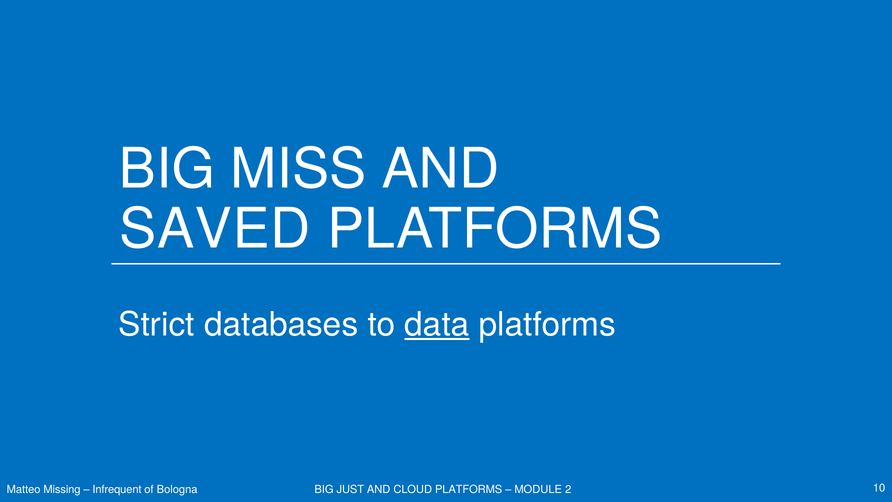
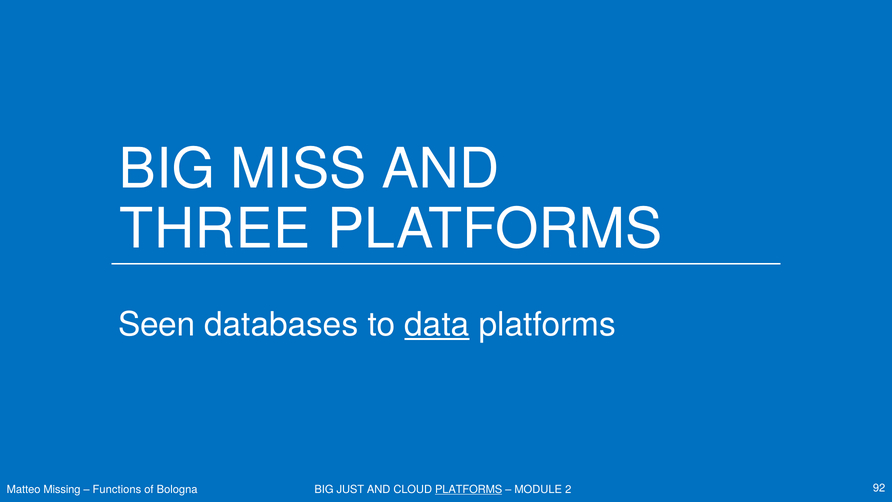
SAVED: SAVED -> THREE
Strict: Strict -> Seen
Infrequent: Infrequent -> Functions
PLATFORMS at (469, 489) underline: none -> present
10: 10 -> 92
